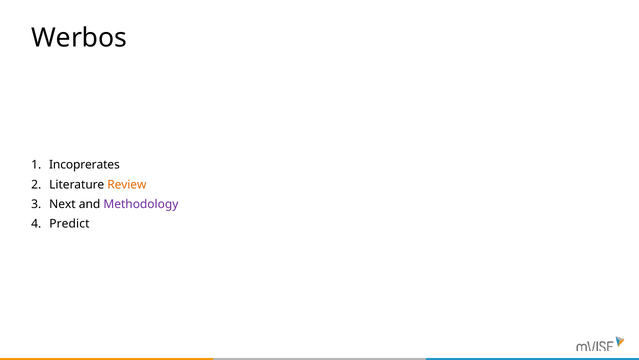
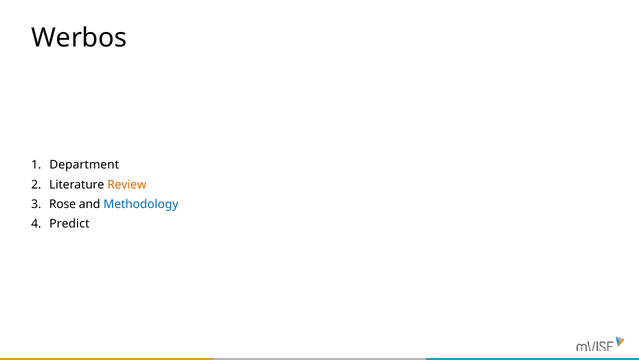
Incoprerates: Incoprerates -> Department
Next: Next -> Rose
Methodology colour: purple -> blue
